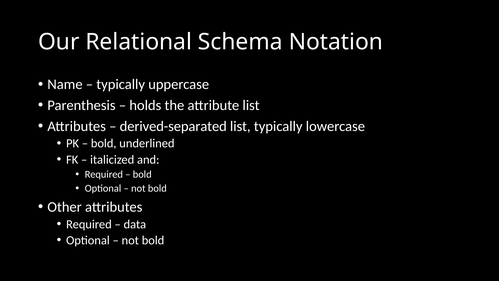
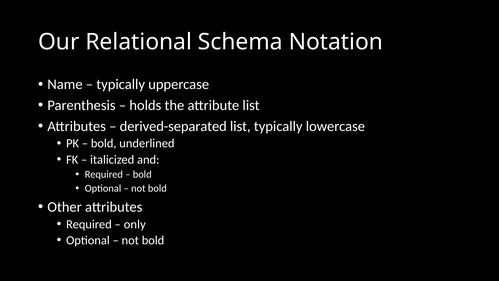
data: data -> only
